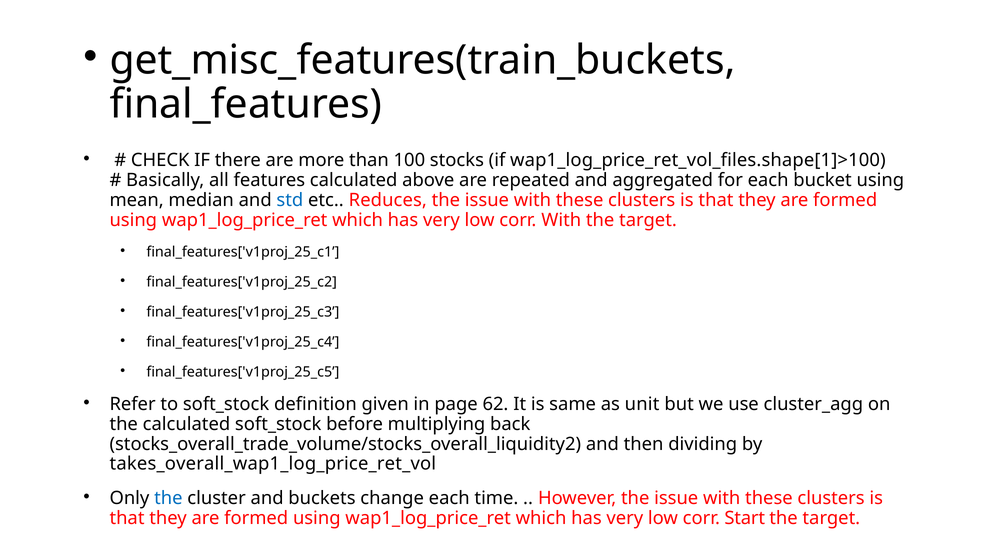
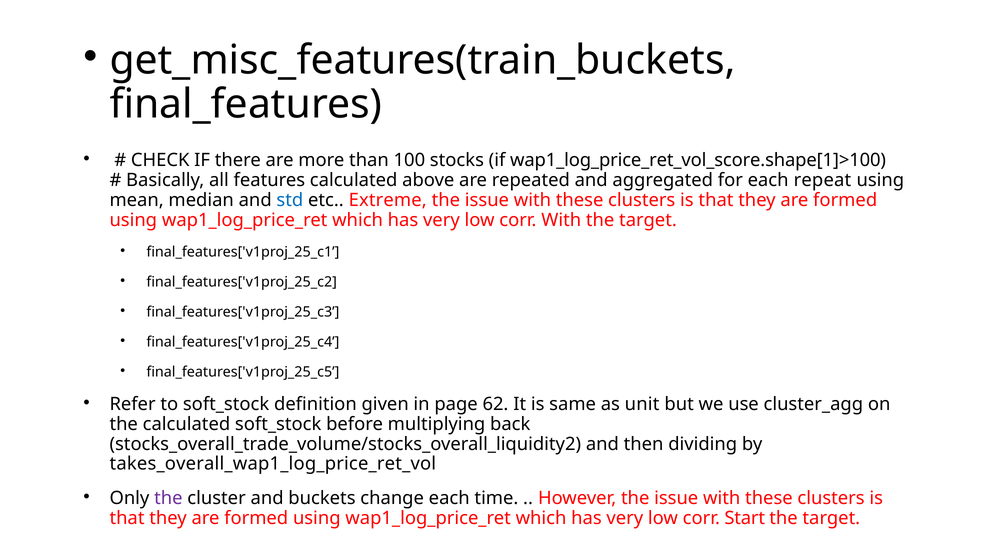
wap1_log_price_ret_vol_files.shape[1]>100: wap1_log_price_ret_vol_files.shape[1]>100 -> wap1_log_price_ret_vol_score.shape[1]>100
bucket: bucket -> repeat
Reduces: Reduces -> Extreme
the at (168, 499) colour: blue -> purple
